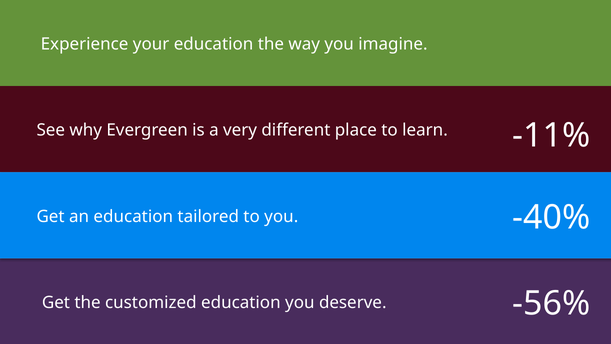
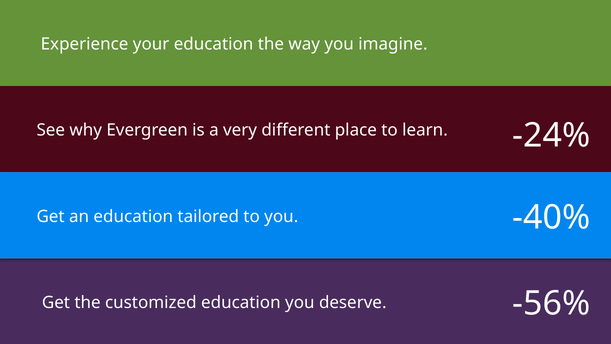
-11%: -11% -> -24%
